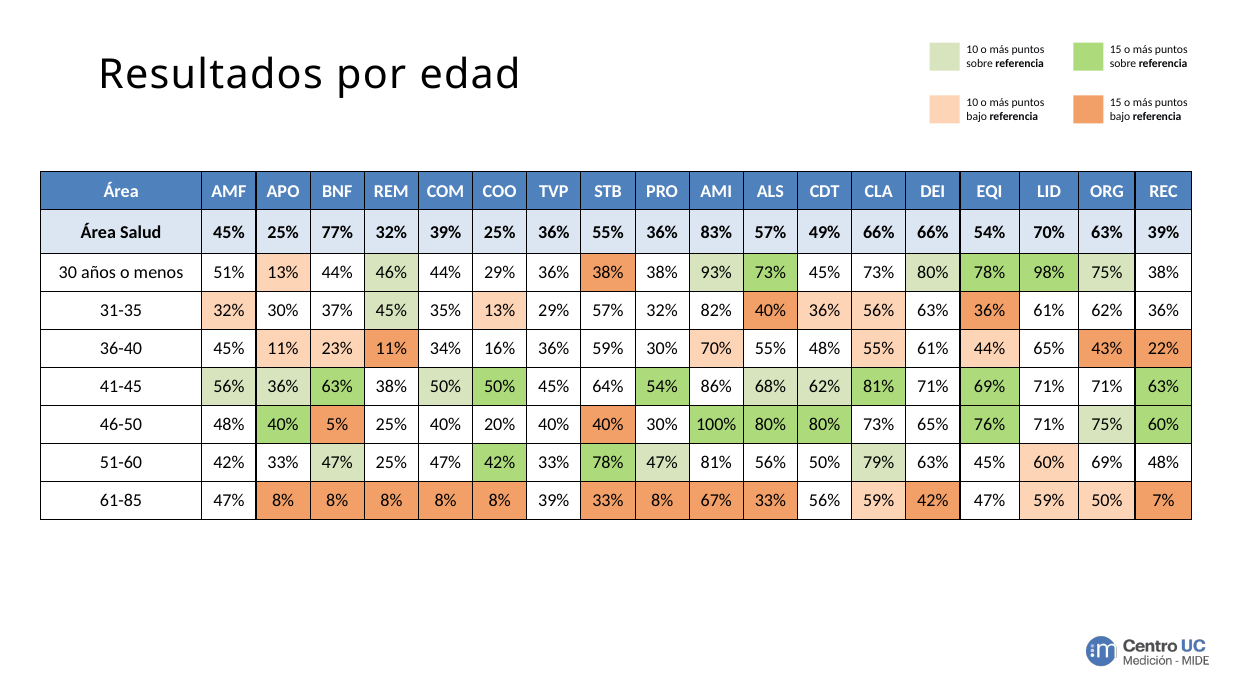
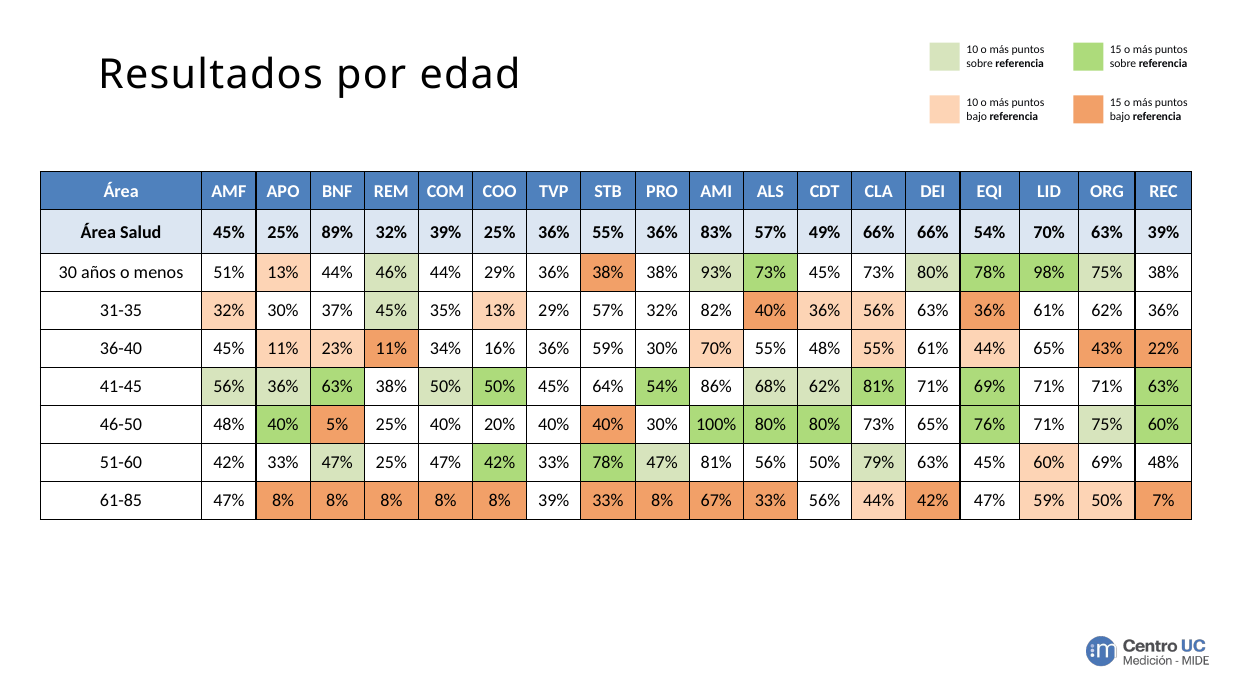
77%: 77% -> 89%
56% 59%: 59% -> 44%
